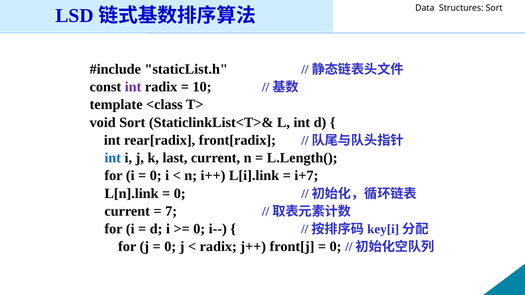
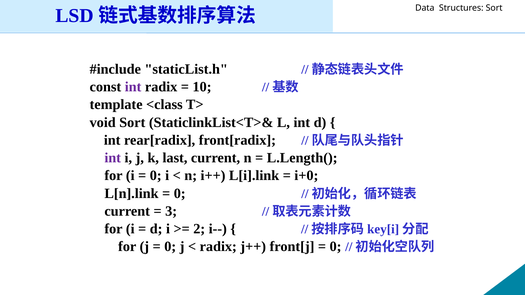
int at (113, 158) colour: blue -> purple
i+7: i+7 -> i+0
7: 7 -> 3
0 at (199, 229): 0 -> 2
